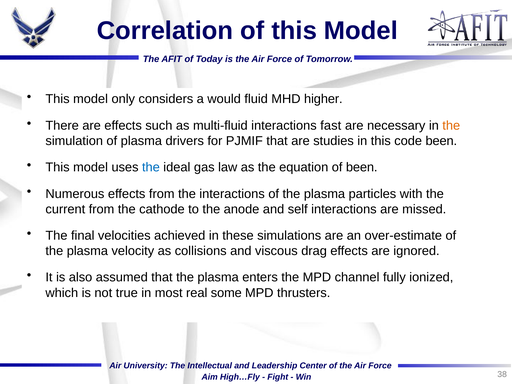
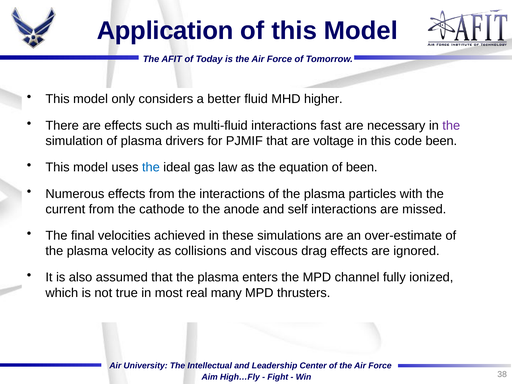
Correlation: Correlation -> Application
would: would -> better
the at (451, 126) colour: orange -> purple
studies: studies -> voltage
some: some -> many
